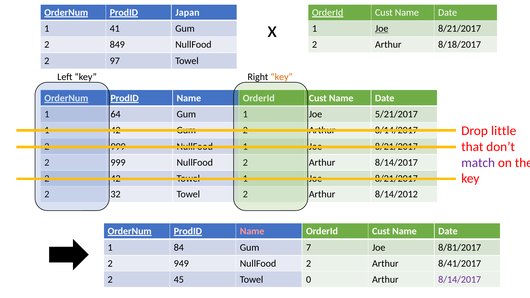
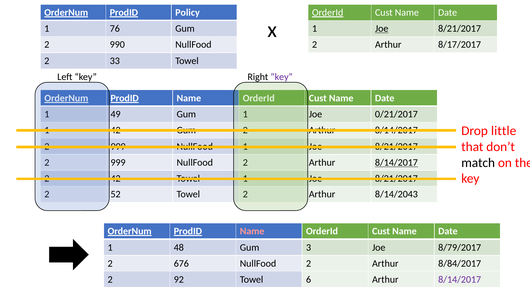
Japan: Japan -> Policy
41: 41 -> 76
849: 849 -> 990
8/18/2017: 8/18/2017 -> 8/17/2017
97: 97 -> 33
key at (282, 77) colour: orange -> purple
64: 64 -> 49
5/21/2017: 5/21/2017 -> 0/21/2017
match colour: purple -> black
8/14/2017 at (396, 163) underline: none -> present
32: 32 -> 52
8/14/2012: 8/14/2012 -> 8/14/2043
84: 84 -> 48
Gum 7: 7 -> 3
8/81/2017: 8/81/2017 -> 8/79/2017
949: 949 -> 676
8/41/2017: 8/41/2017 -> 8/84/2017
45: 45 -> 92
0: 0 -> 6
